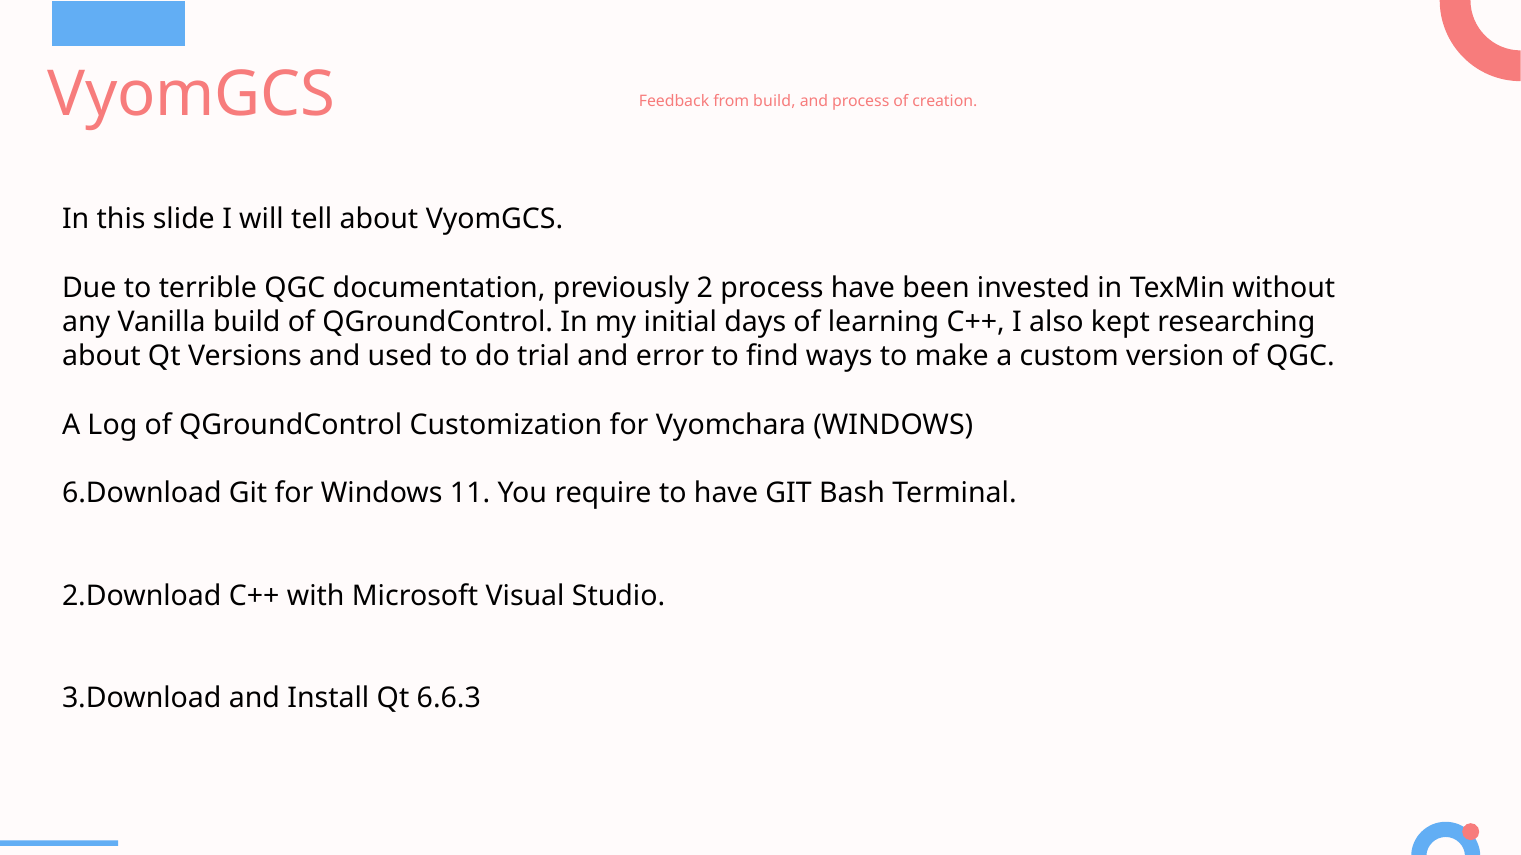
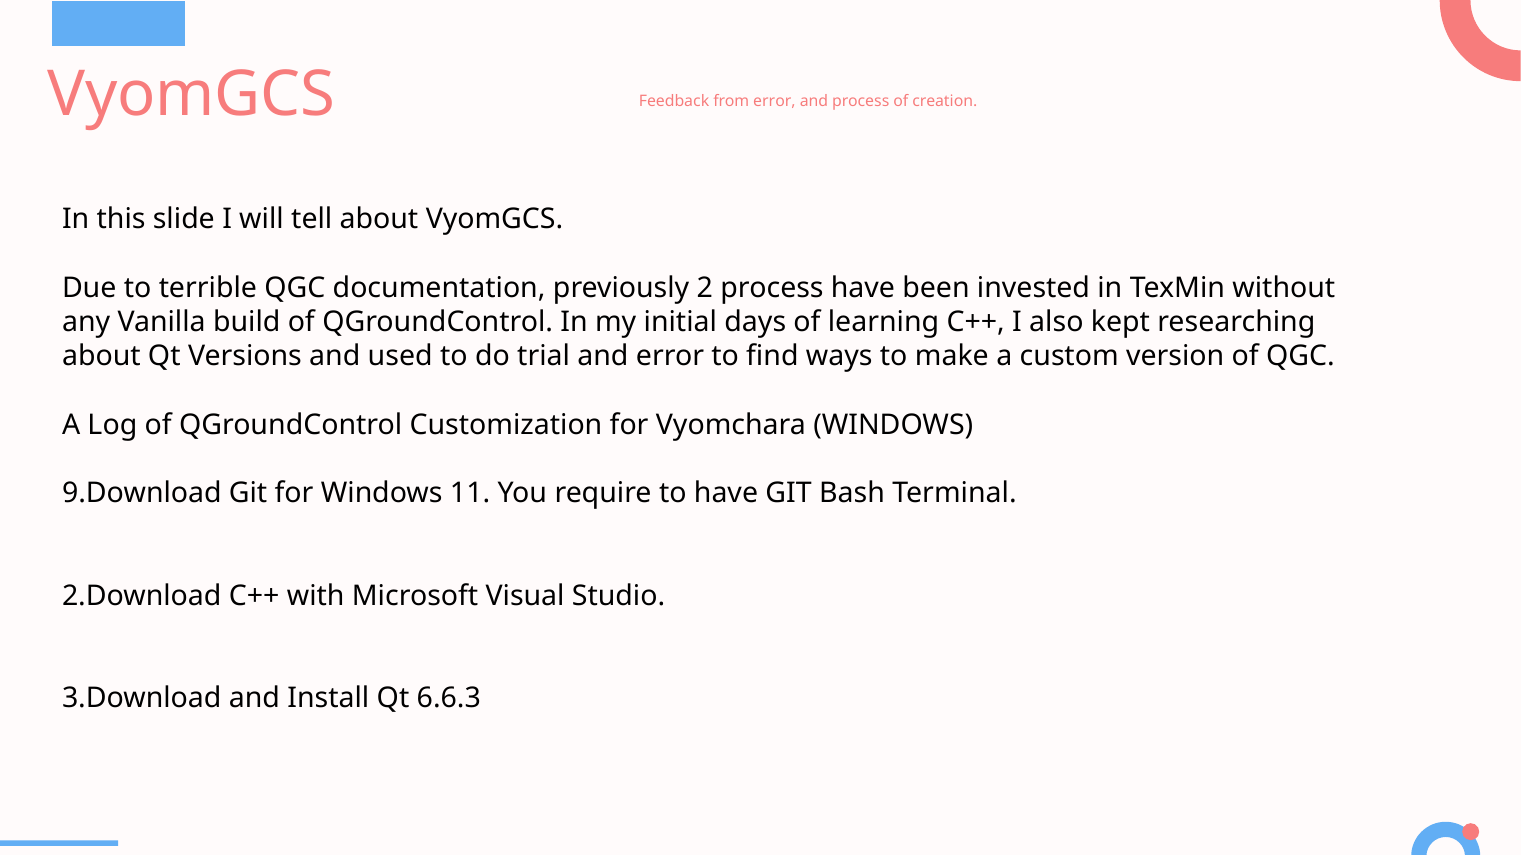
from build: build -> error
6.Download: 6.Download -> 9.Download
